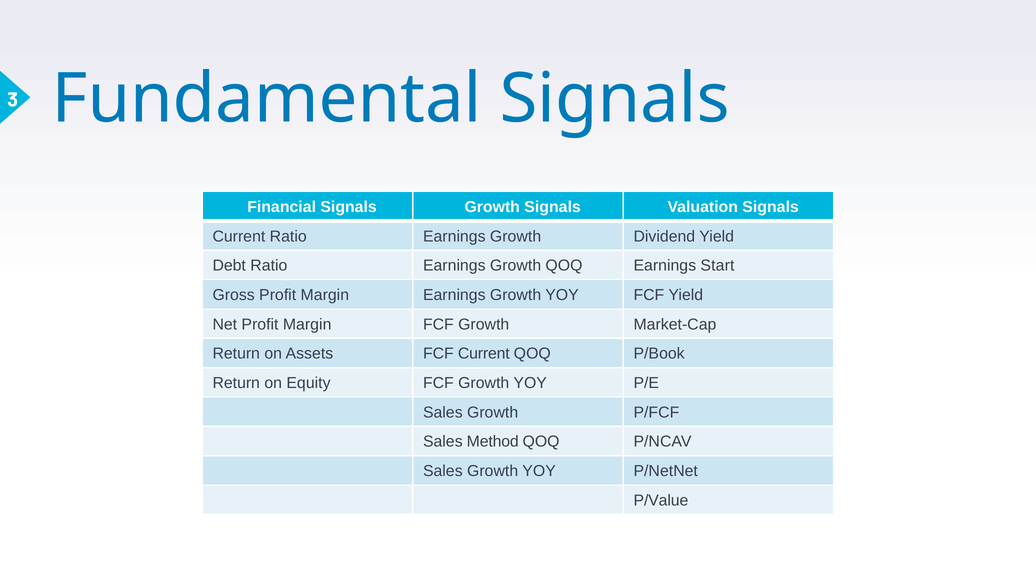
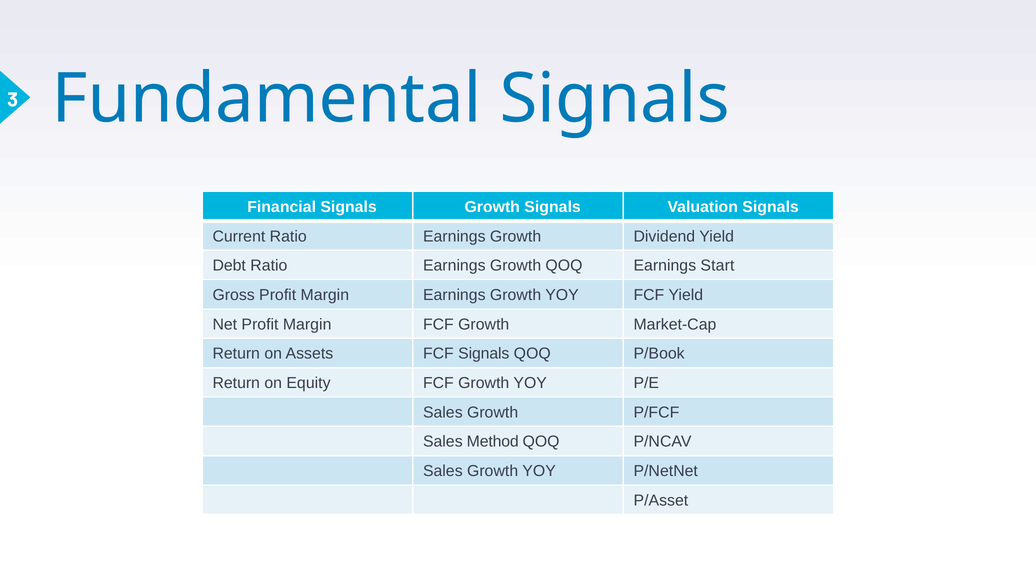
FCF Current: Current -> Signals
P/Value: P/Value -> P/Asset
